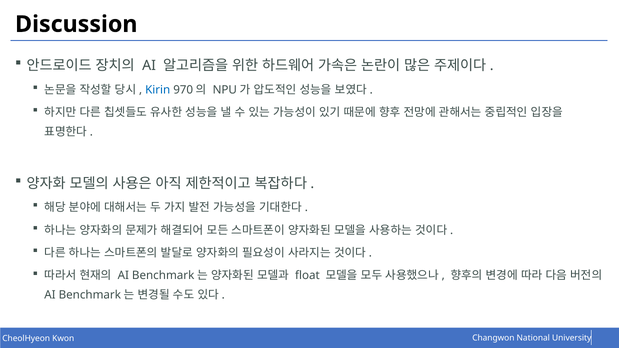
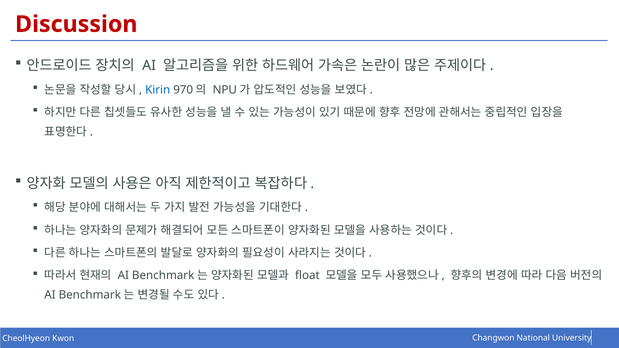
Discussion colour: black -> red
